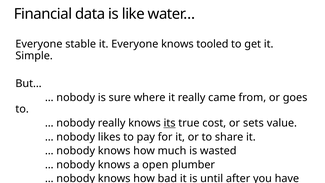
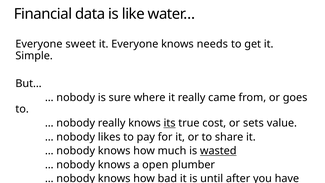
stable: stable -> sweet
tooled: tooled -> needs
wasted underline: none -> present
